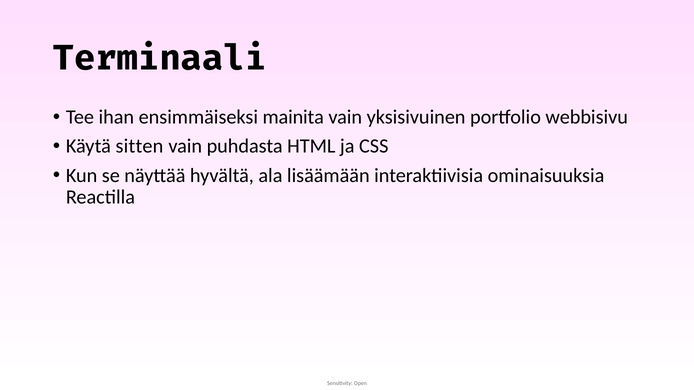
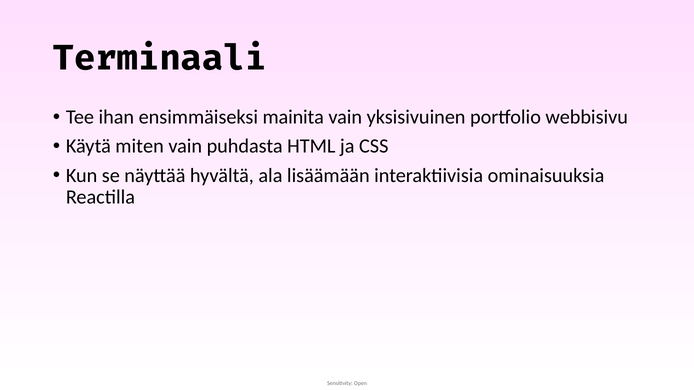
sitten: sitten -> miten
